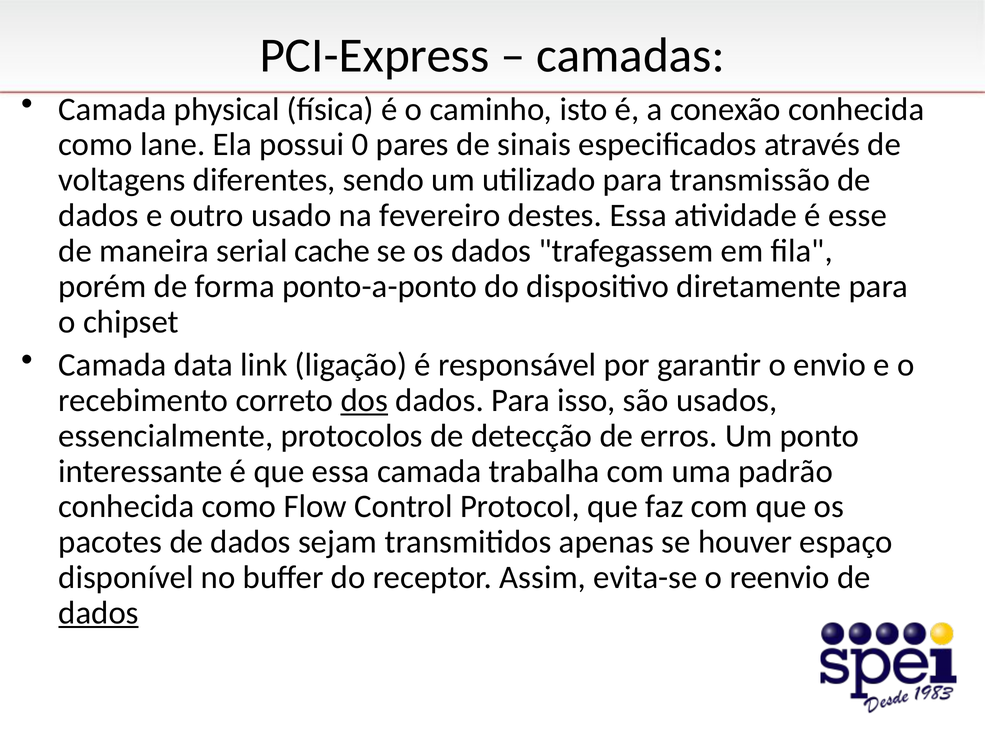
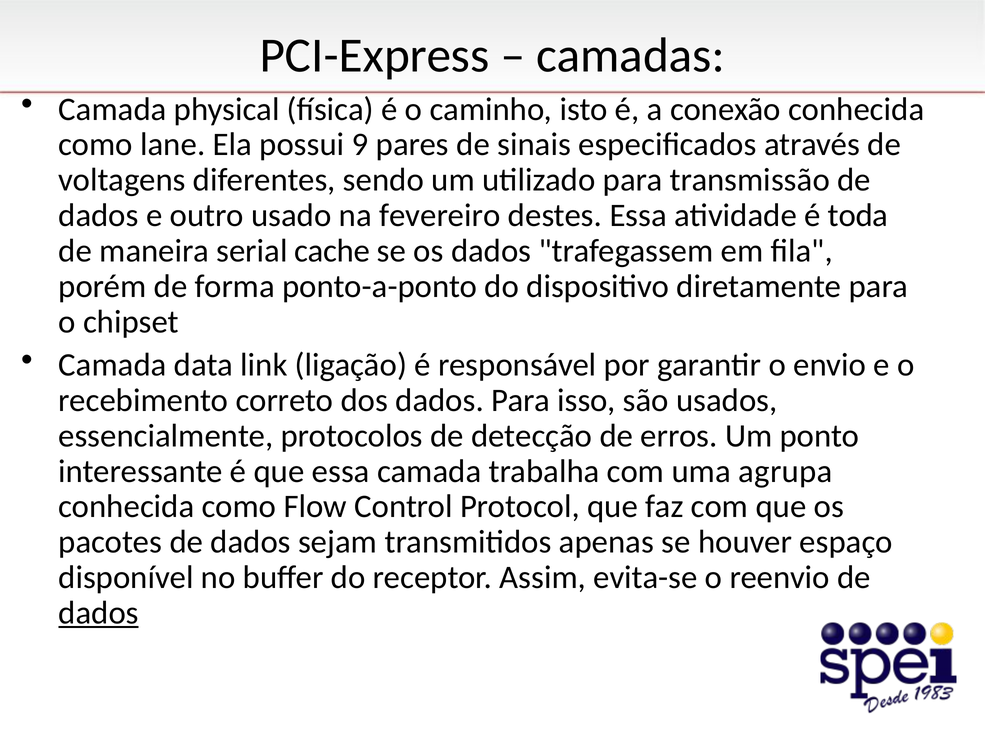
0: 0 -> 9
esse: esse -> toda
dos underline: present -> none
padrão: padrão -> agrupa
